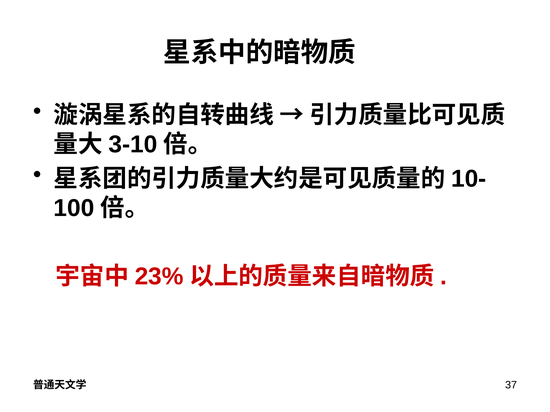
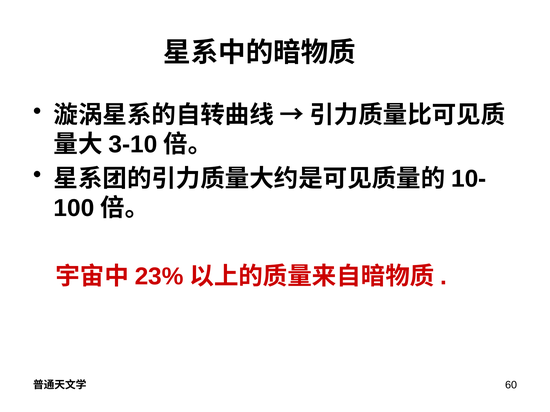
37: 37 -> 60
